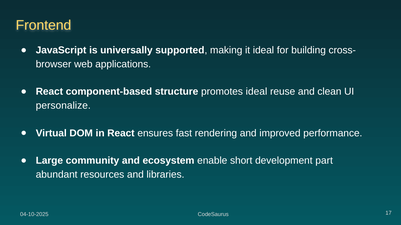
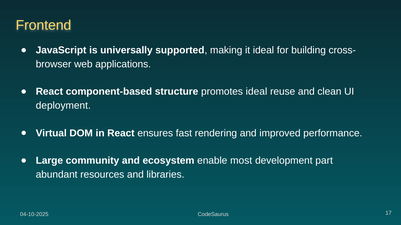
personalize: personalize -> deployment
short: short -> most
